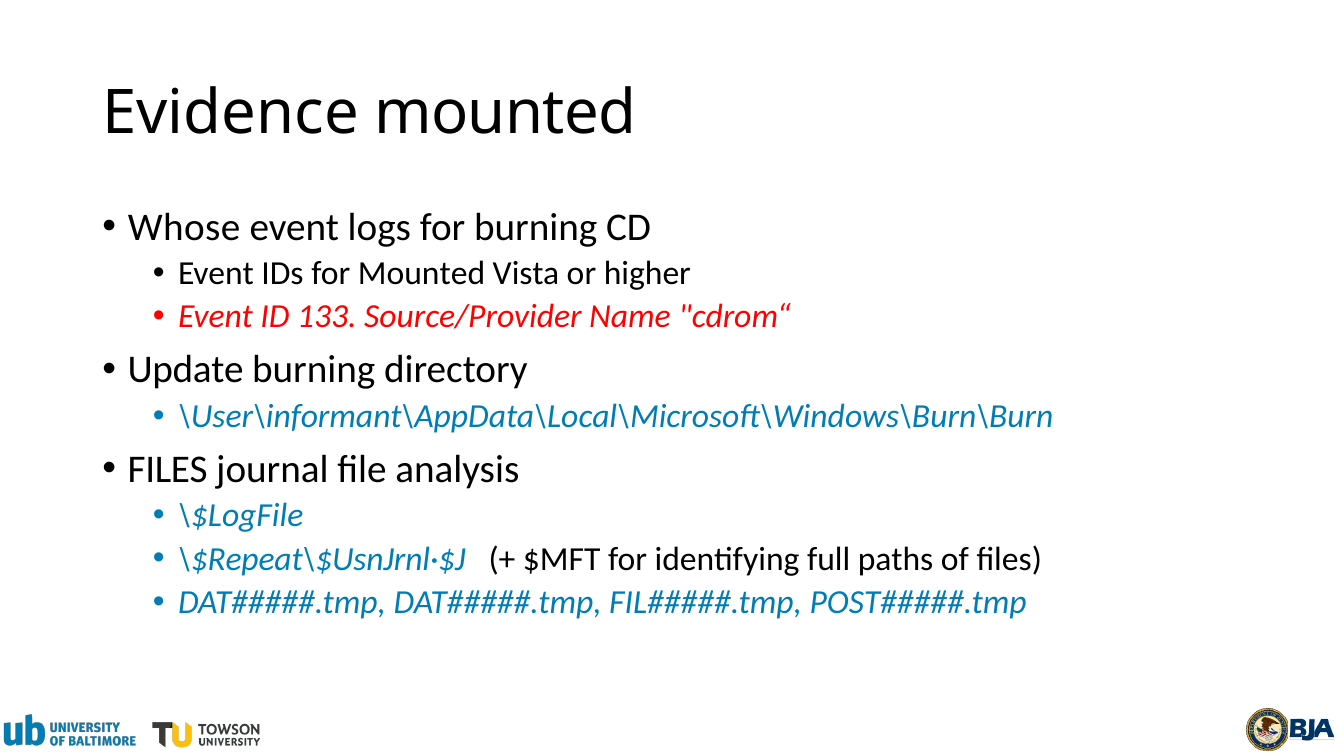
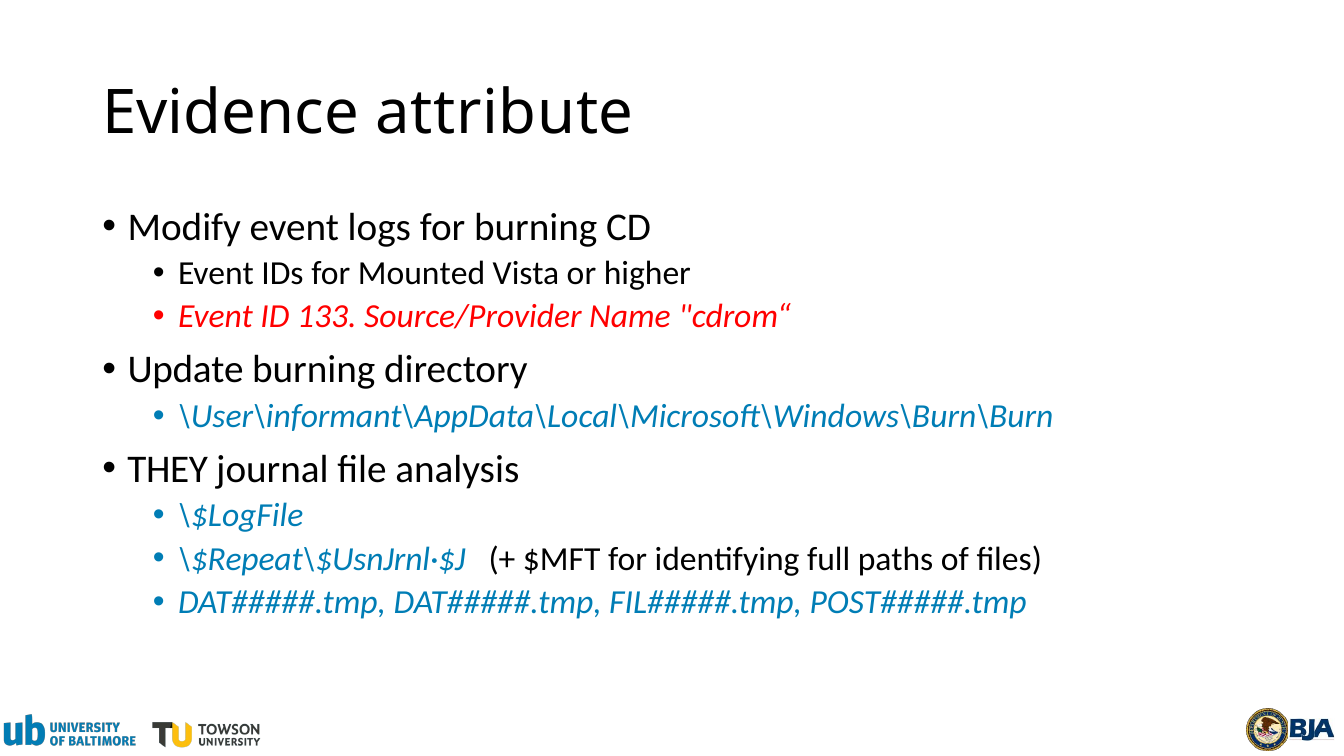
Evidence mounted: mounted -> attribute
Whose: Whose -> Modify
FILES at (168, 469): FILES -> THEY
